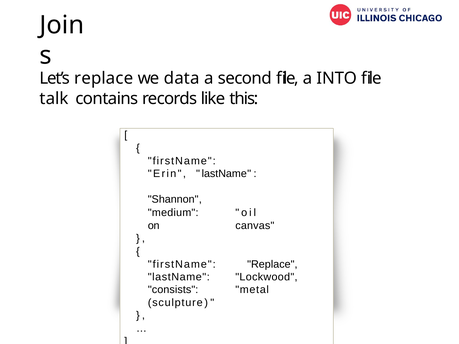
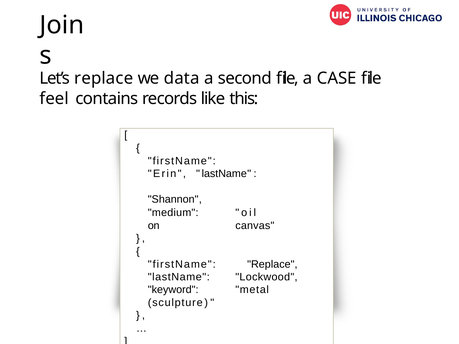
INTO: INTO -> CASE
talk: talk -> feel
consists: consists -> keyword
